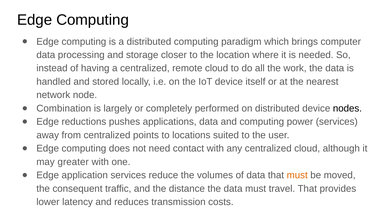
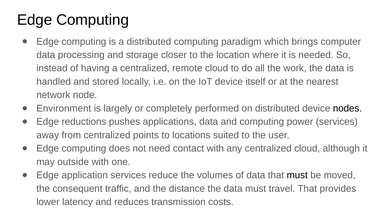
Combination: Combination -> Environment
greater: greater -> outside
must at (297, 175) colour: orange -> black
